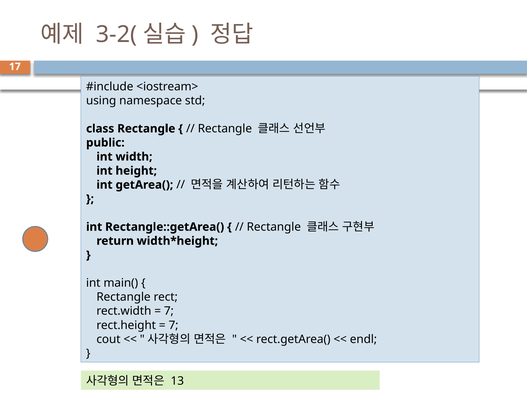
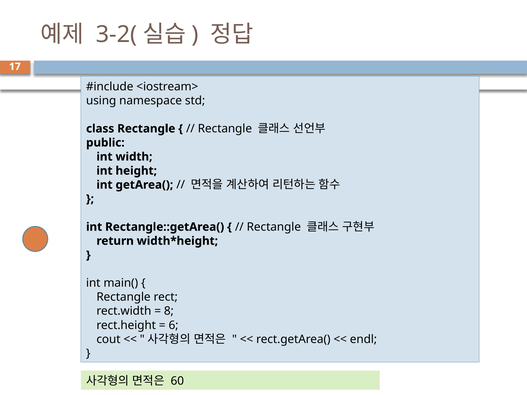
7 at (169, 311): 7 -> 8
7 at (174, 325): 7 -> 6
13: 13 -> 60
